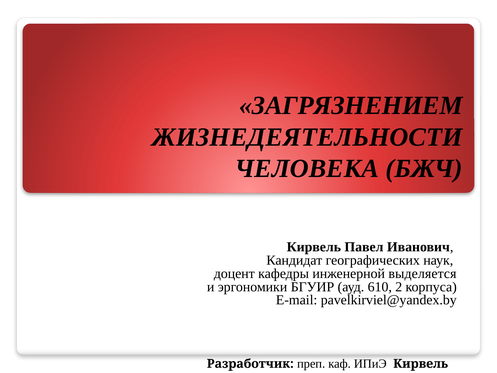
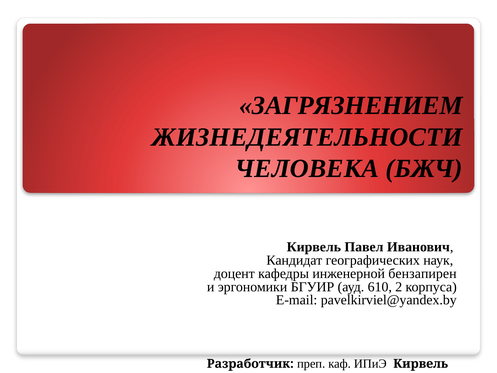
выделяется: выделяется -> бензапирен
